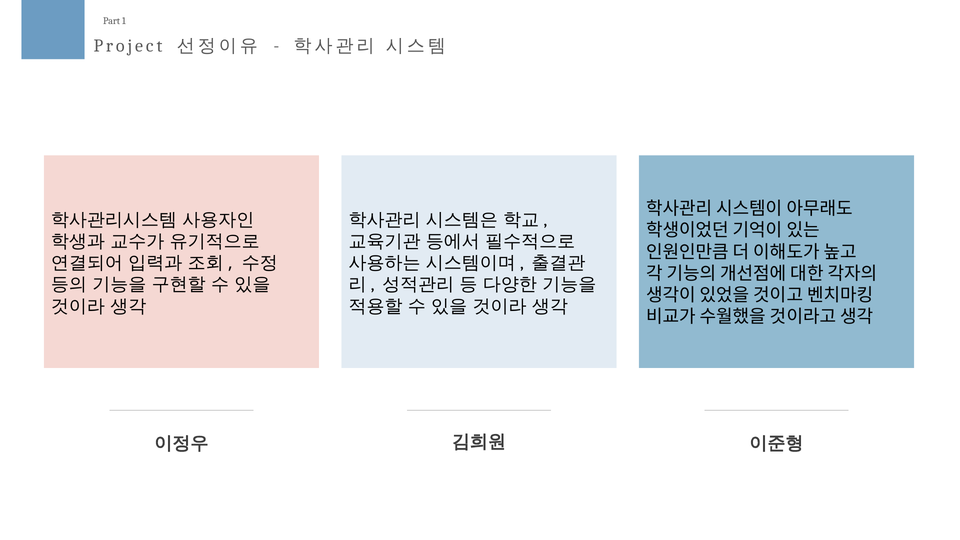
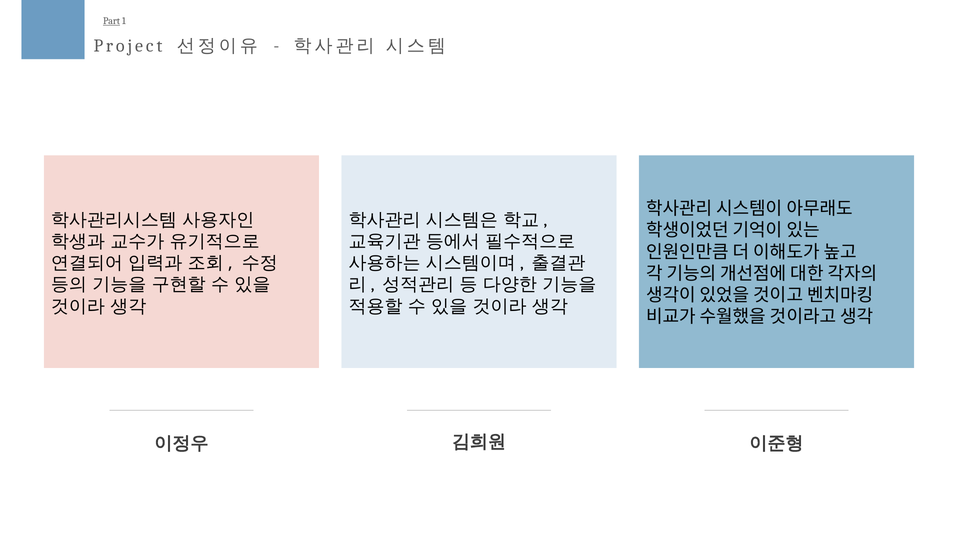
Part underline: none -> present
